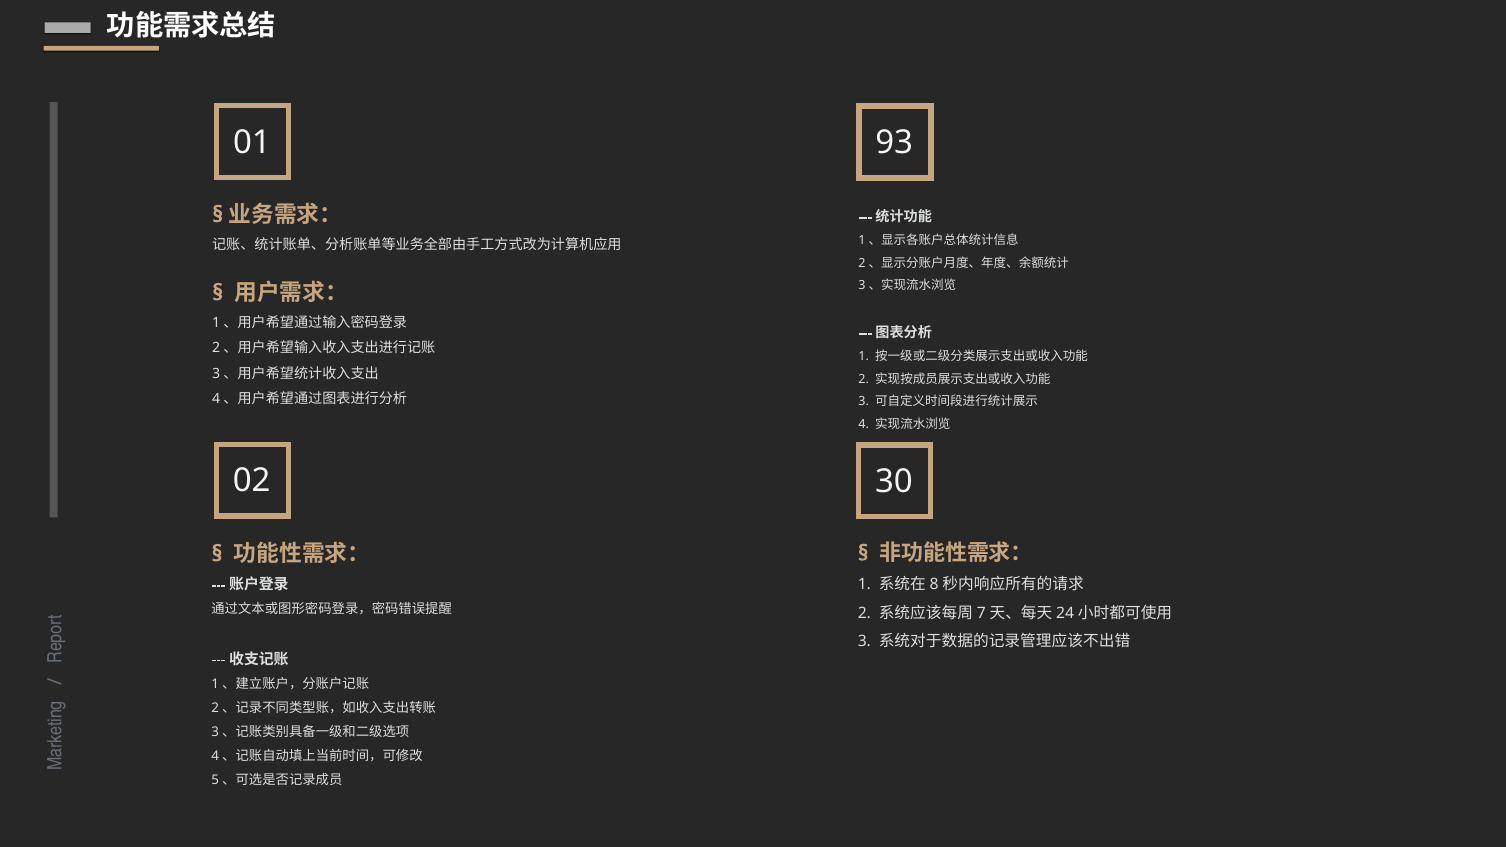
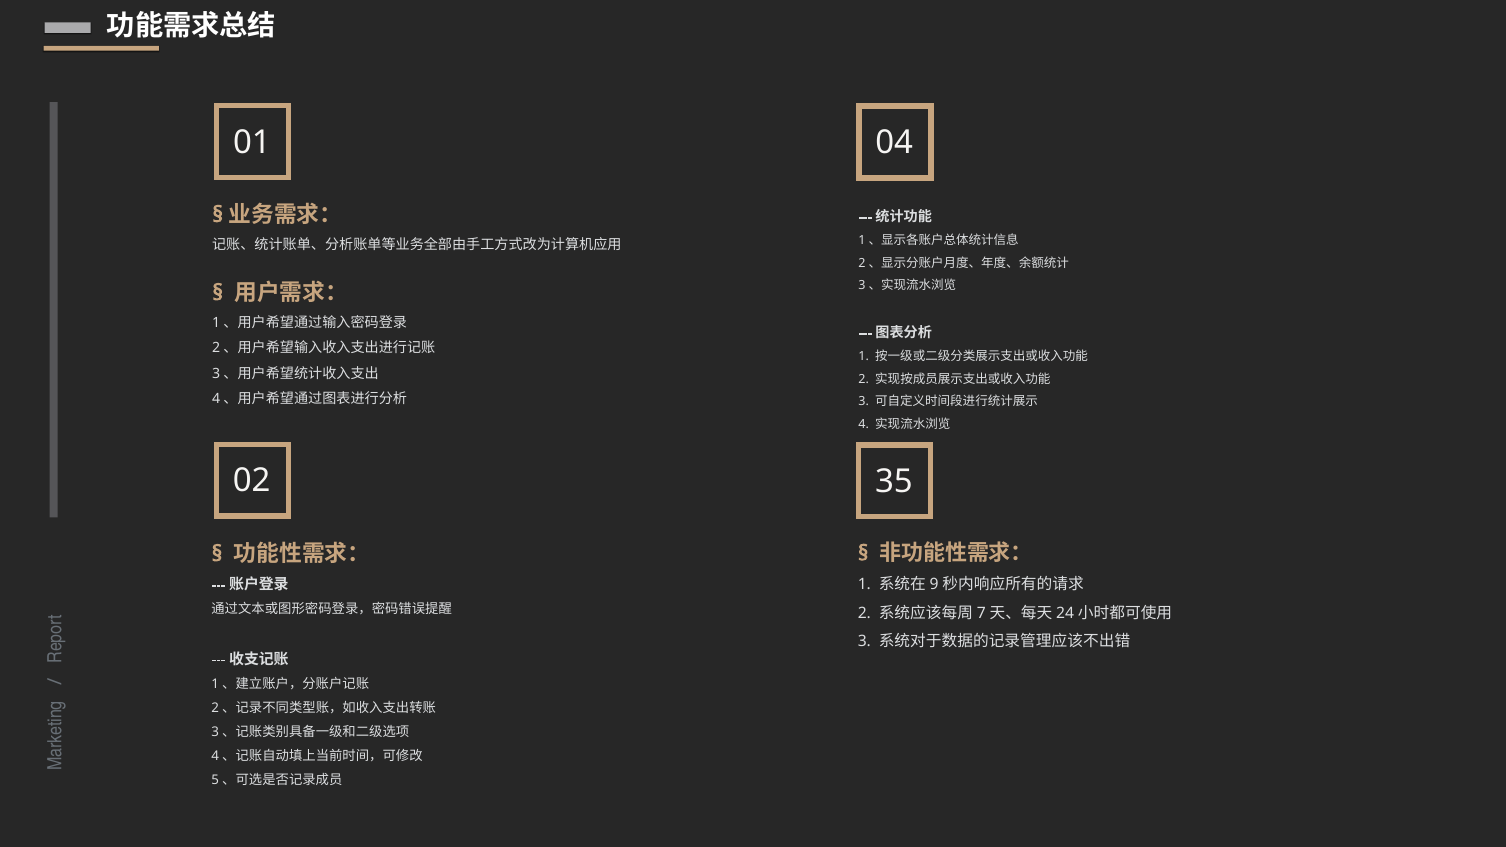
93: 93 -> 04
30: 30 -> 35
8: 8 -> 9
